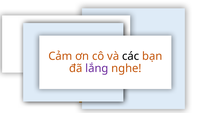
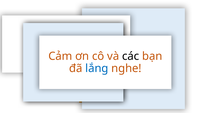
lắng colour: purple -> blue
